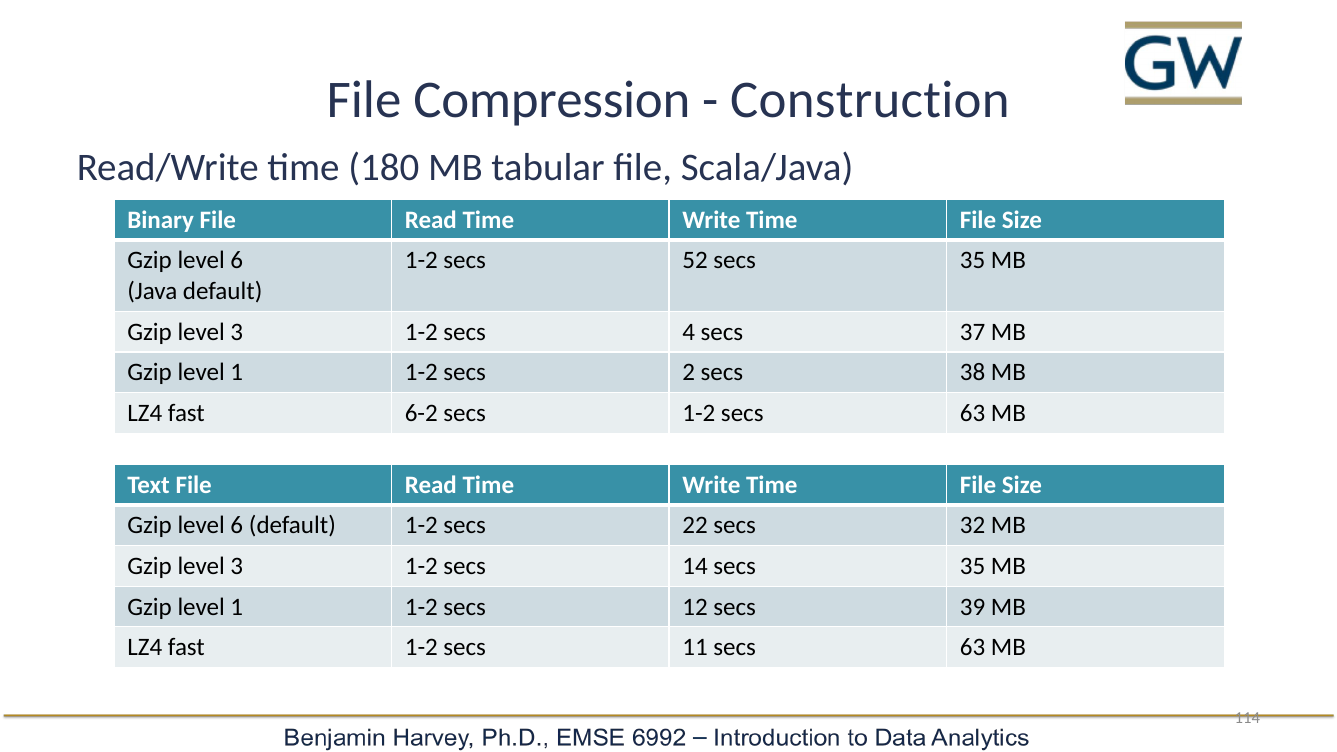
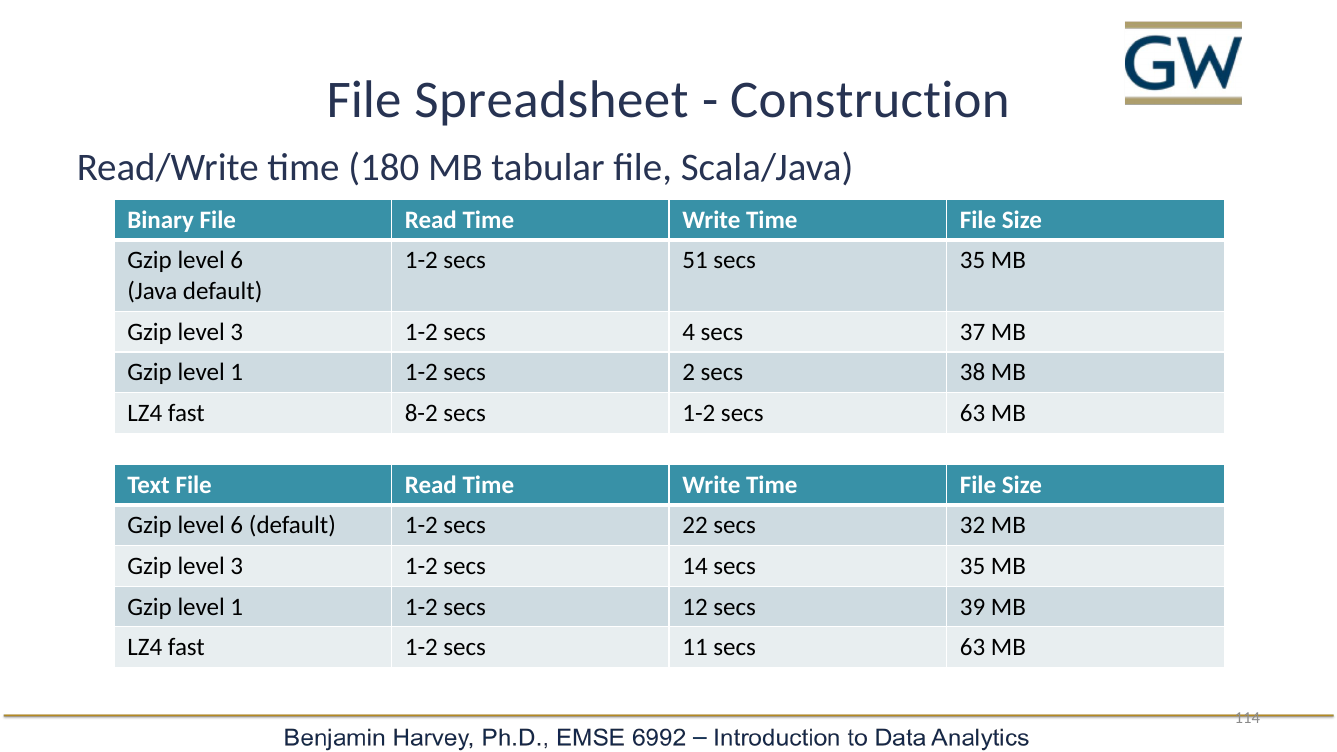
Compression: Compression -> Spreadsheet
52: 52 -> 51
6-2: 6-2 -> 8-2
